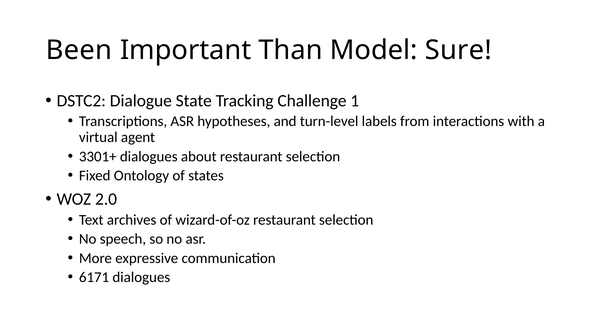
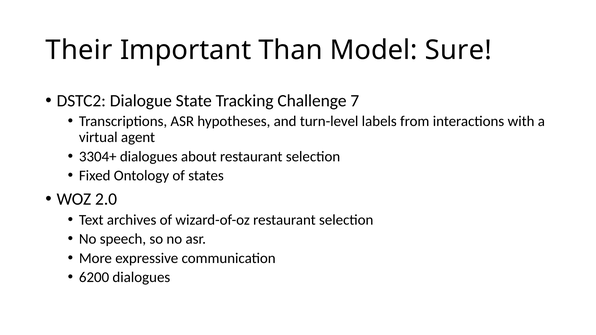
Been: Been -> Their
1: 1 -> 7
3301+: 3301+ -> 3304+
6171: 6171 -> 6200
